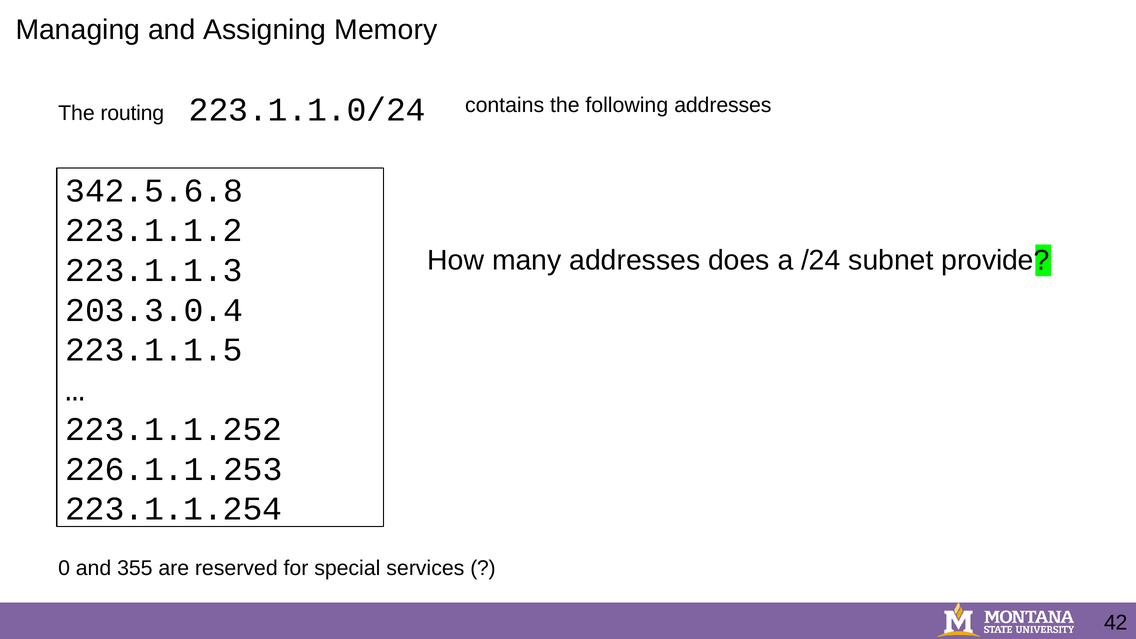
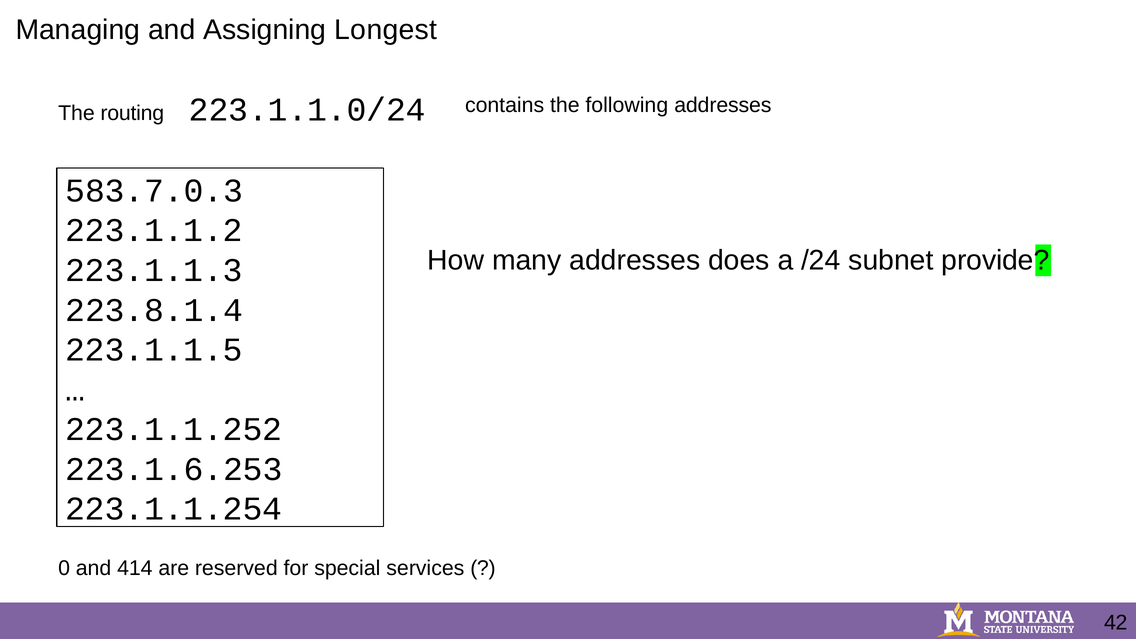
Memory: Memory -> Longest
342.5.6.8: 342.5.6.8 -> 583.7.0.3
203.3.0.4: 203.3.0.4 -> 223.8.1.4
226.1.1.253: 226.1.1.253 -> 223.1.6.253
355: 355 -> 414
